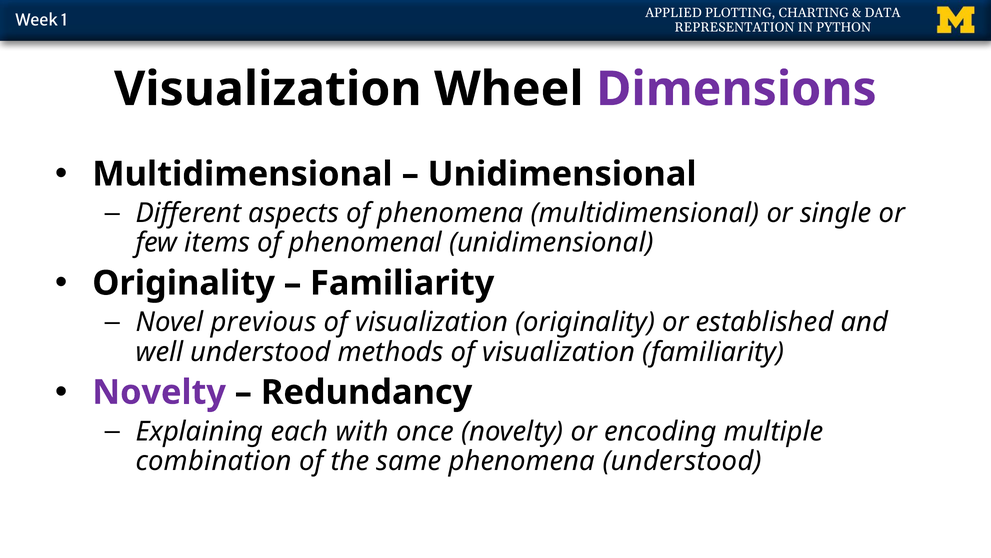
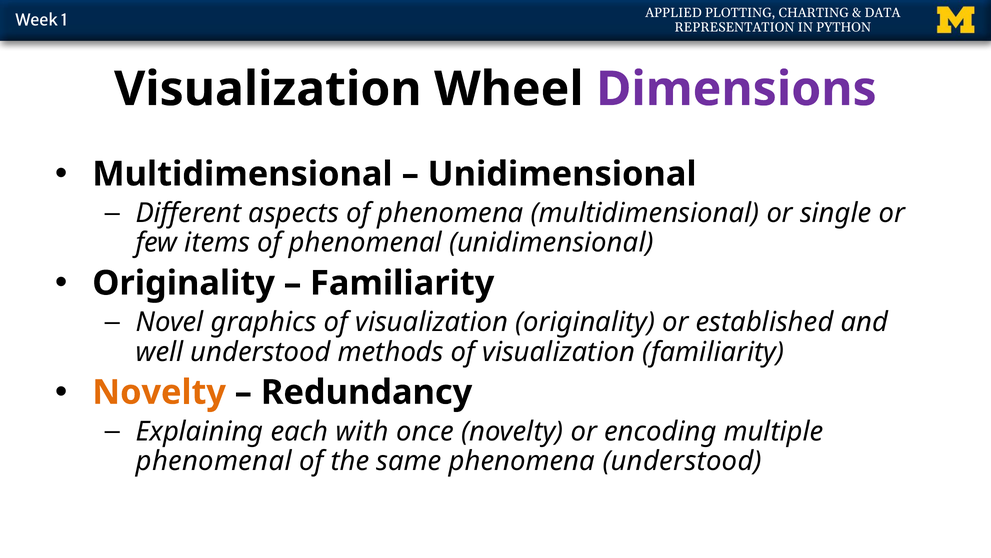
previous: previous -> graphics
Novelty at (159, 392) colour: purple -> orange
combination at (214, 461): combination -> phenomenal
